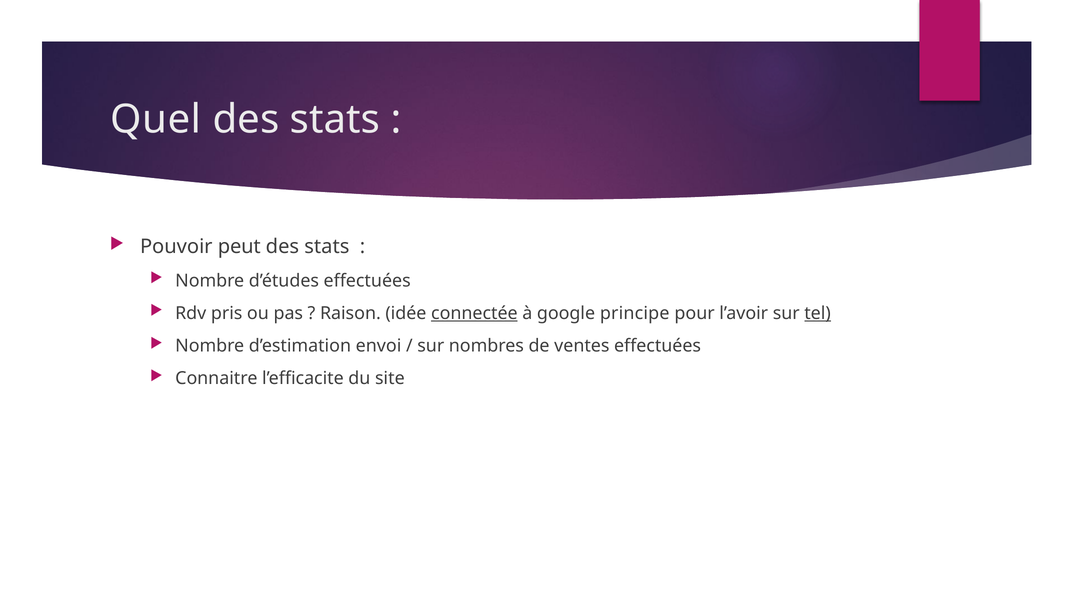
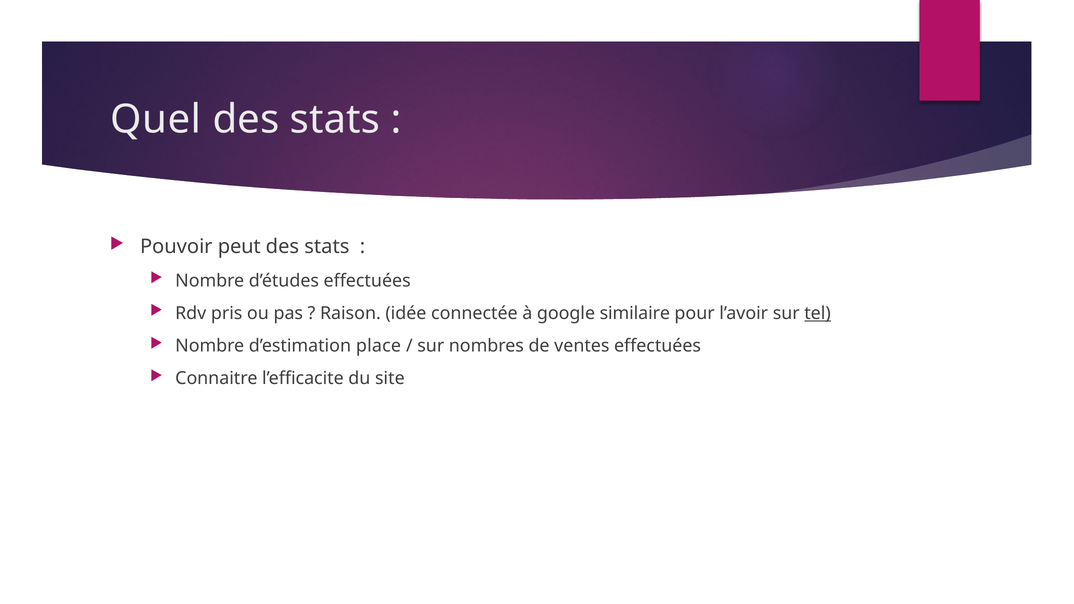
connectée underline: present -> none
principe: principe -> similaire
envoi: envoi -> place
